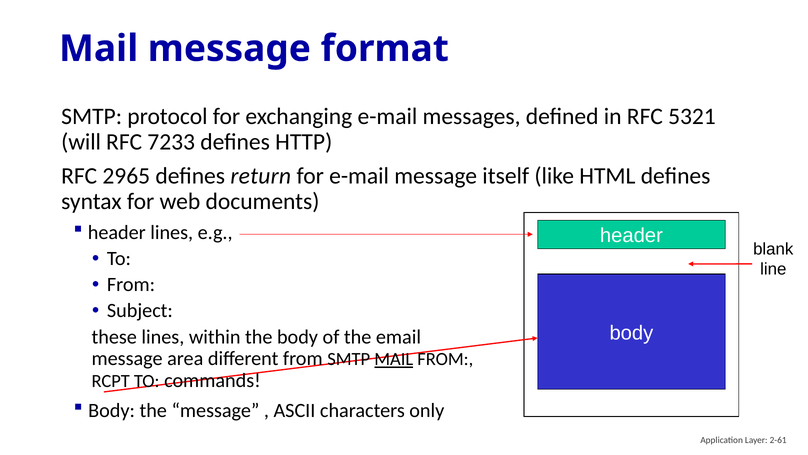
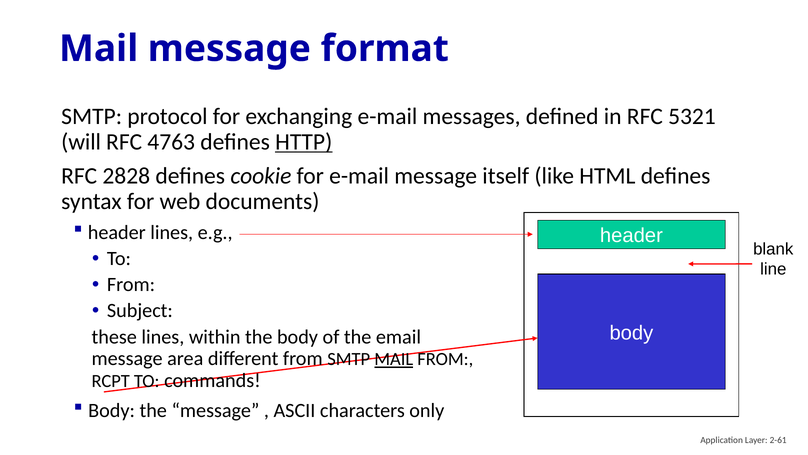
7233: 7233 -> 4763
HTTP underline: none -> present
2965: 2965 -> 2828
return: return -> cookie
